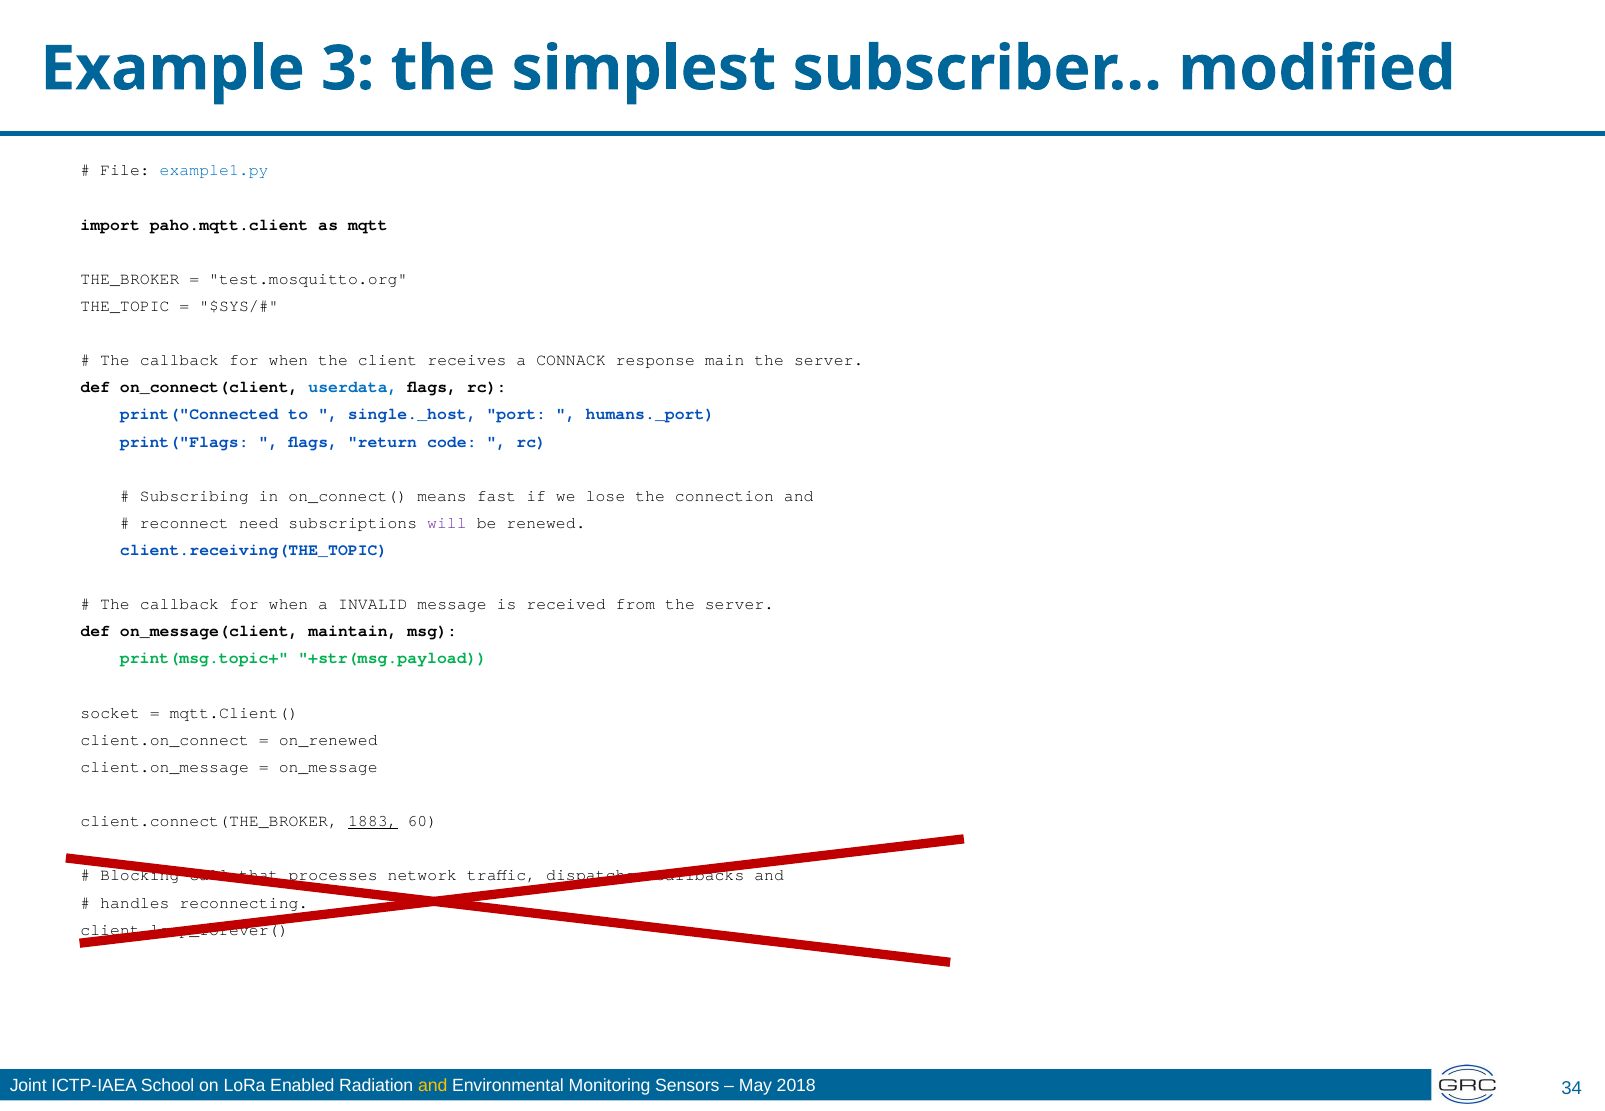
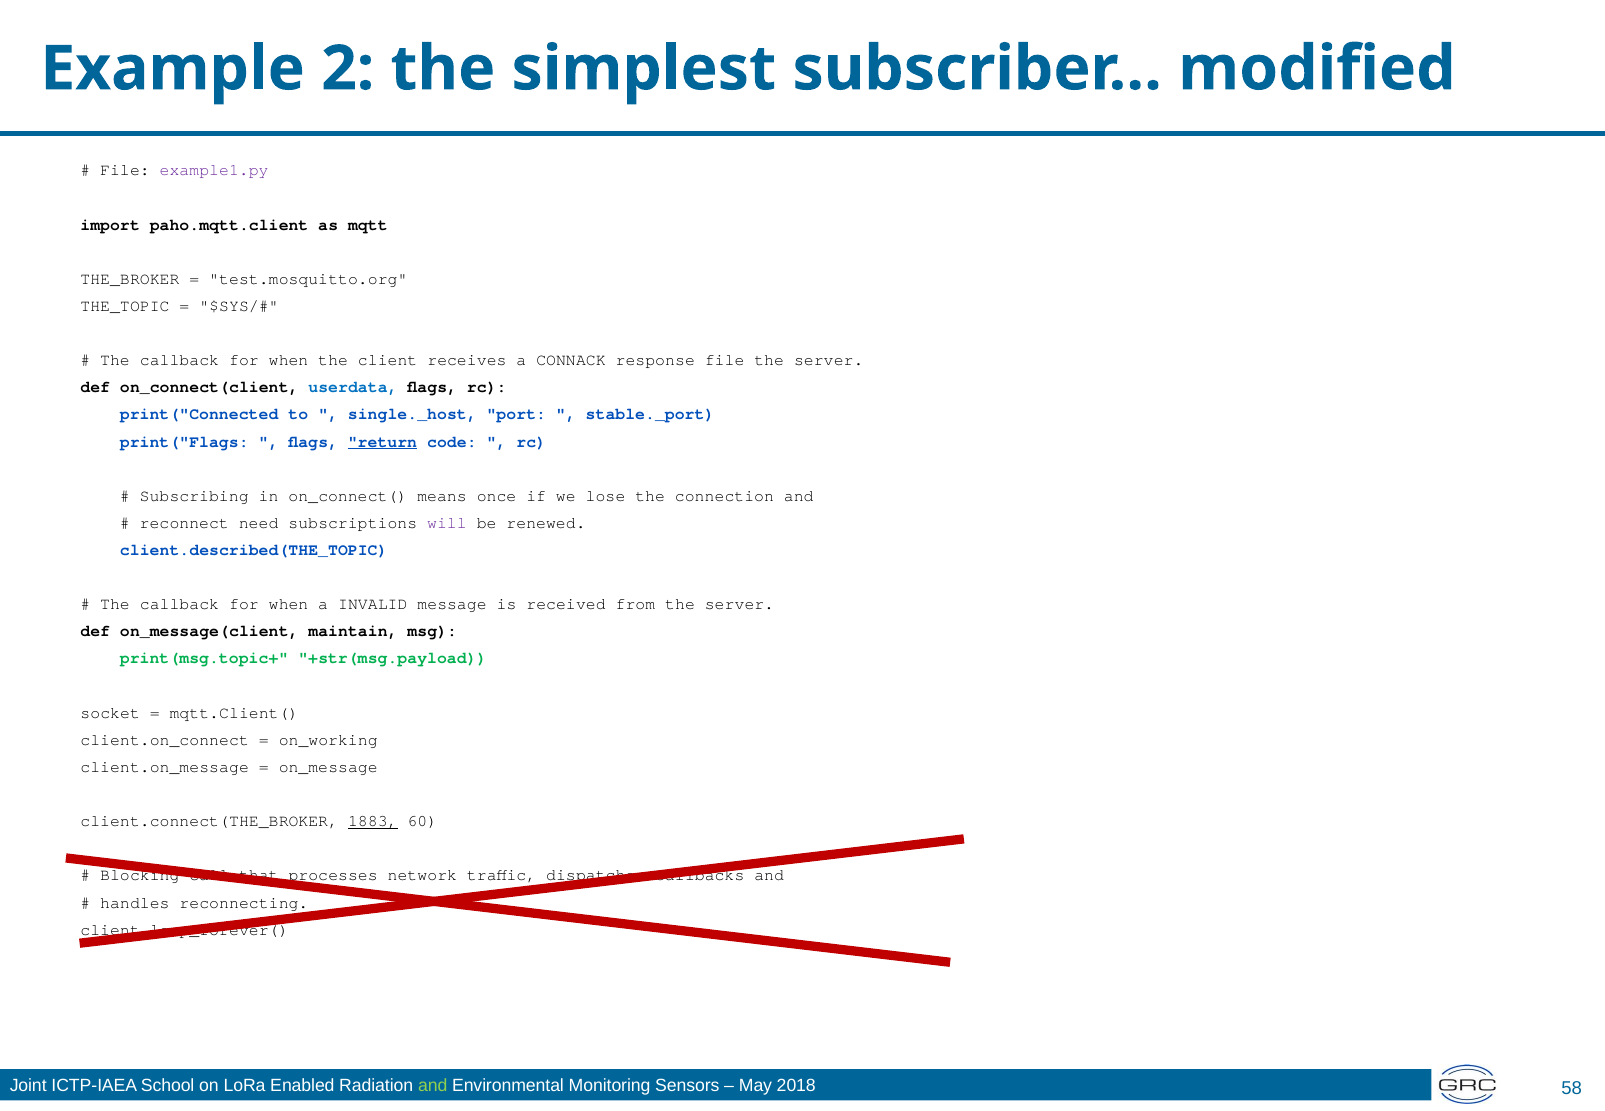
3: 3 -> 2
example1.py colour: blue -> purple
response main: main -> file
humans._port: humans._port -> stable._port
return underline: none -> present
fast: fast -> once
client.receiving(THE_TOPIC: client.receiving(THE_TOPIC -> client.described(THE_TOPIC
on_renewed: on_renewed -> on_working
and at (433, 1086) colour: yellow -> light green
34: 34 -> 58
